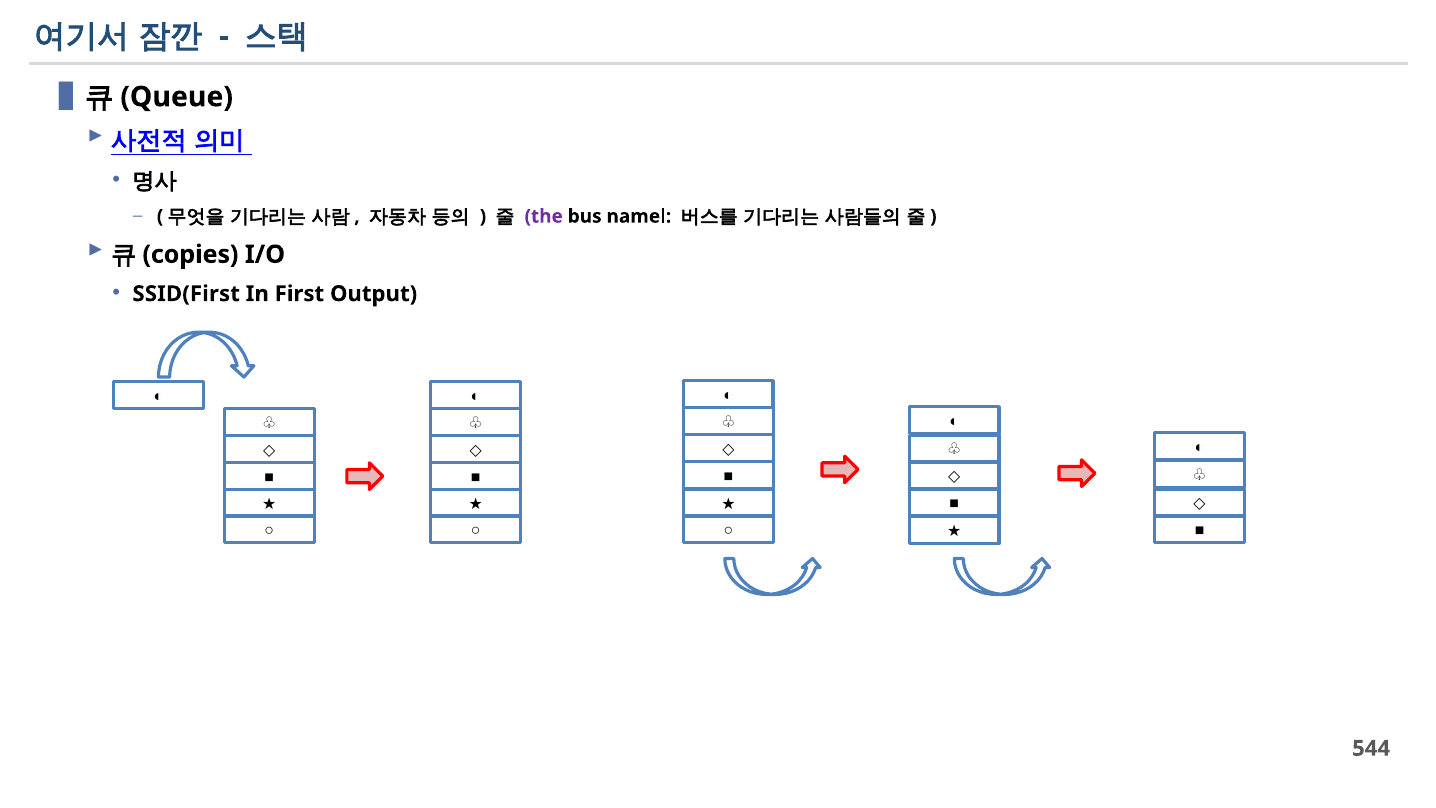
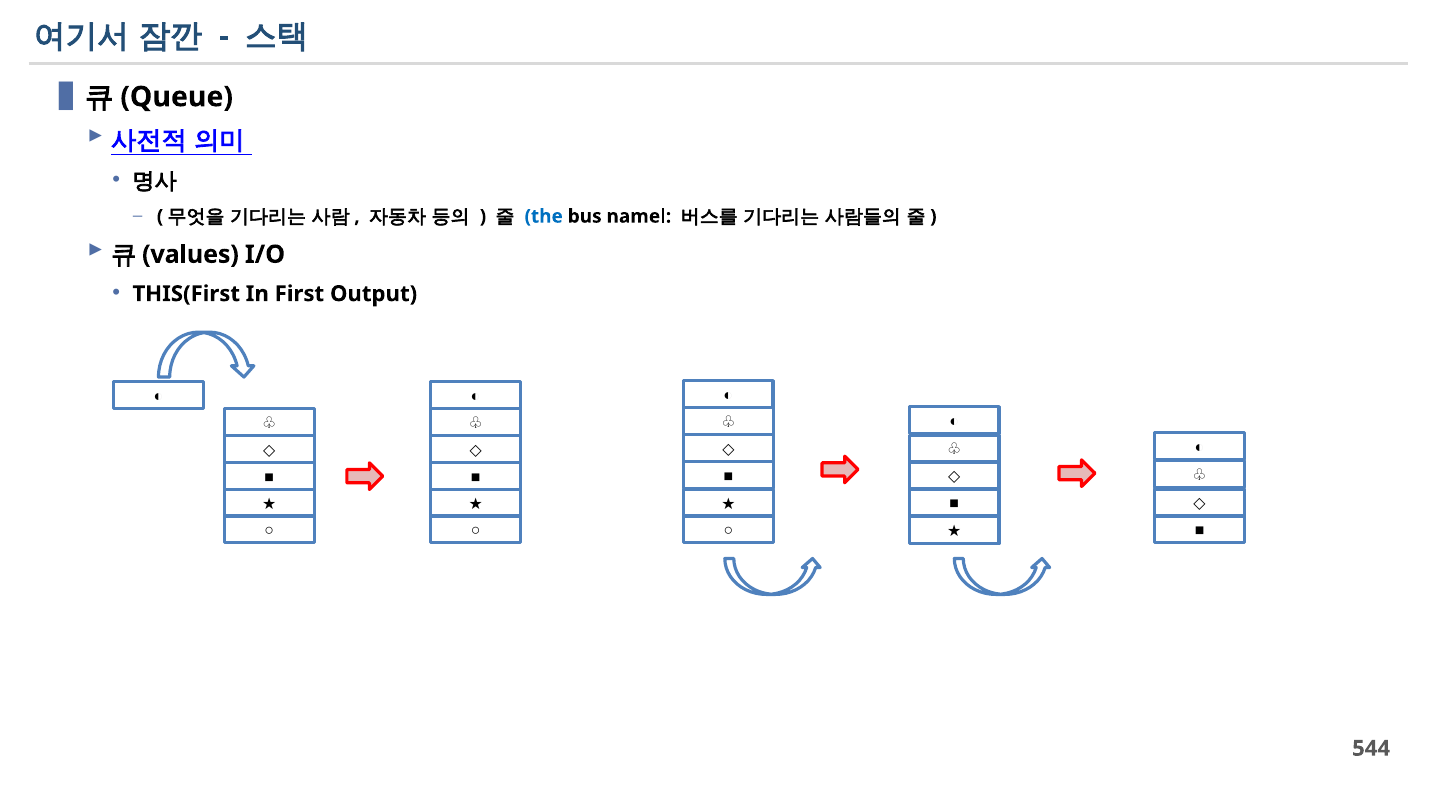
the colour: purple -> blue
copies: copies -> values
SSID(First: SSID(First -> THIS(First
